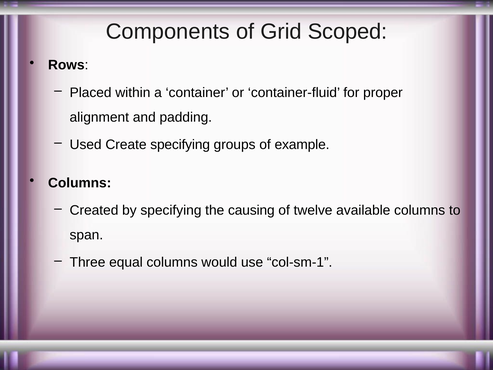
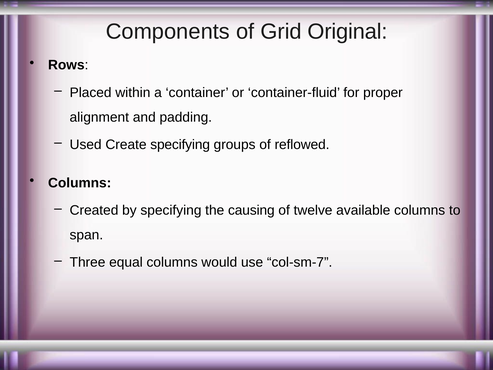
Scoped: Scoped -> Original
example: example -> reflowed
col-sm-1: col-sm-1 -> col-sm-7
